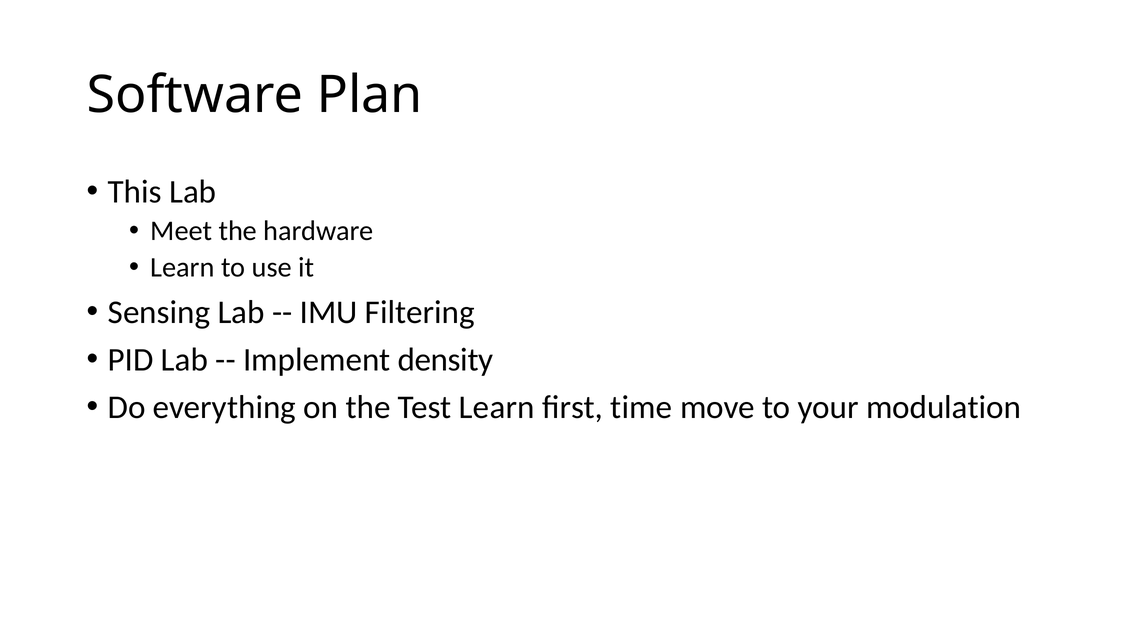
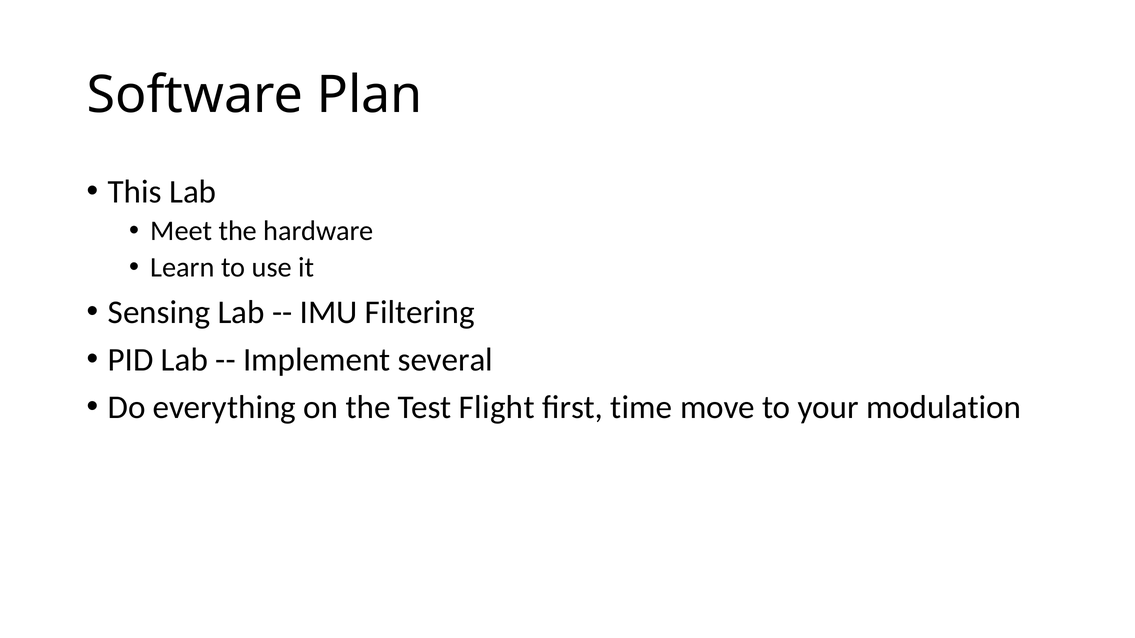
density: density -> several
Test Learn: Learn -> Flight
